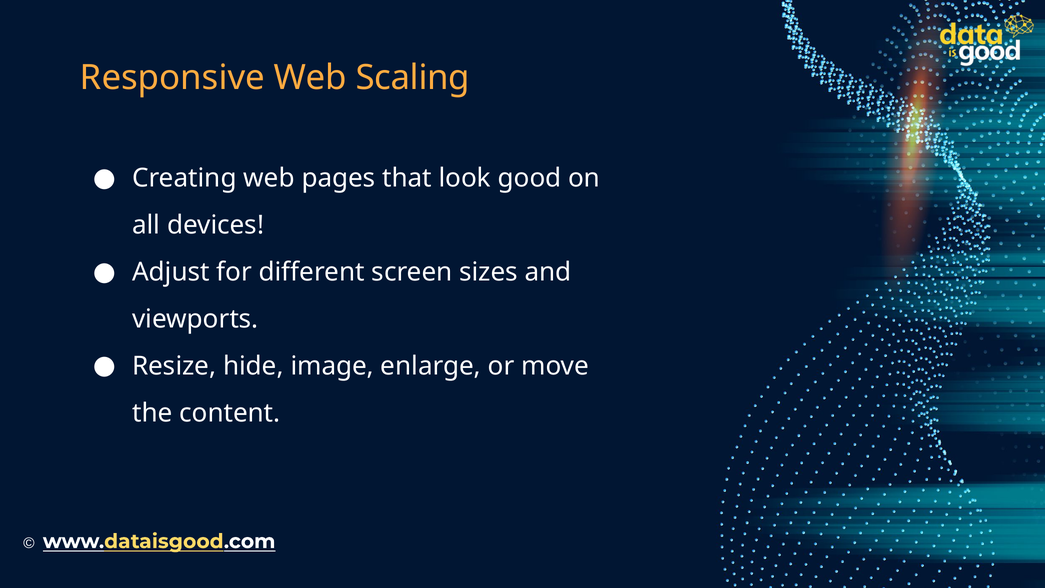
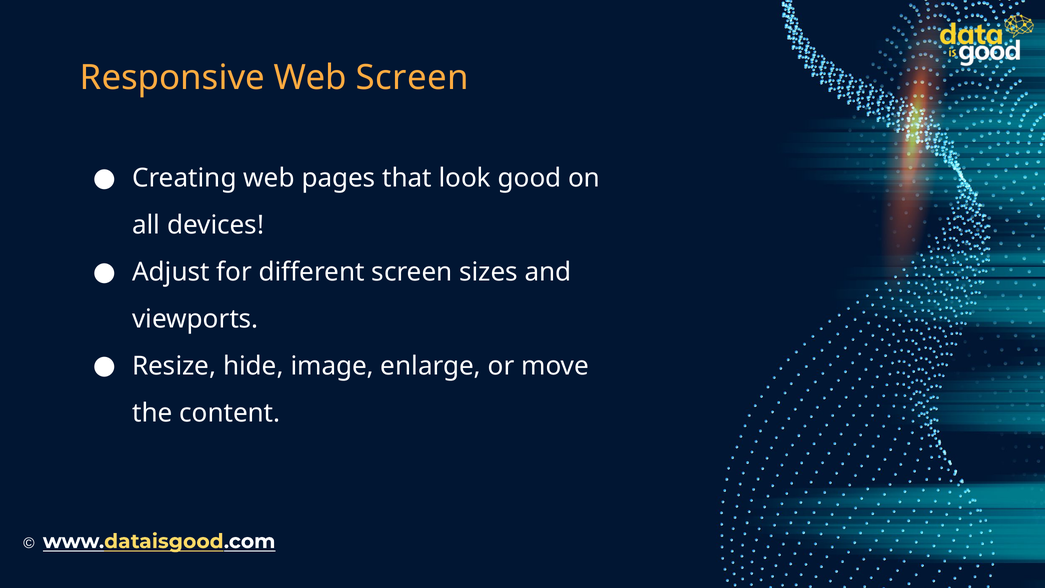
Web Scaling: Scaling -> Screen
